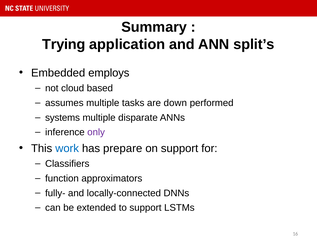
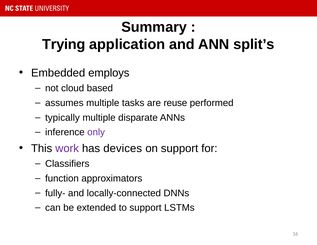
down: down -> reuse
systems: systems -> typically
work colour: blue -> purple
prepare: prepare -> devices
